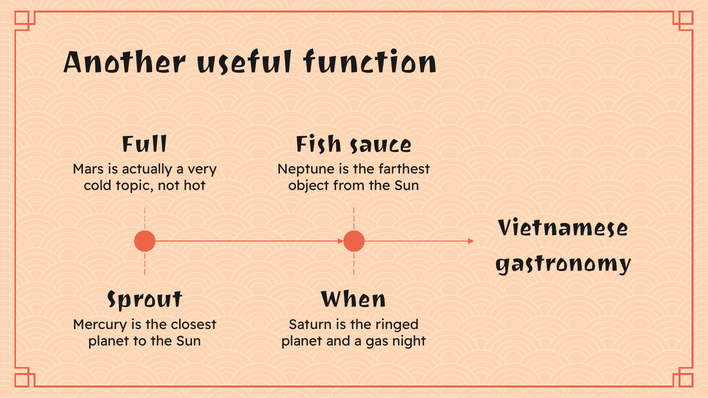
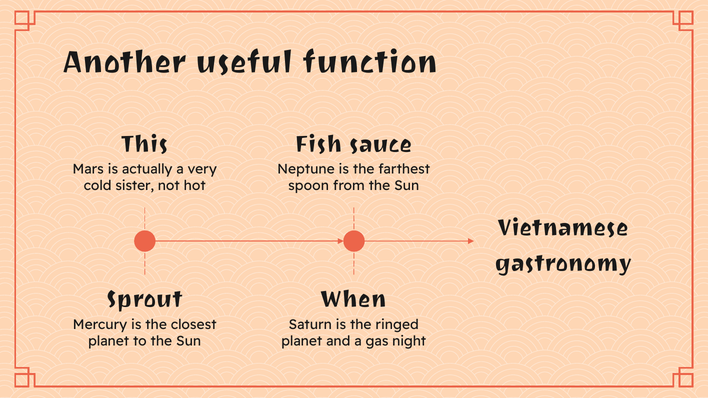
Full: Full -> This
topic: topic -> sister
object: object -> spoon
